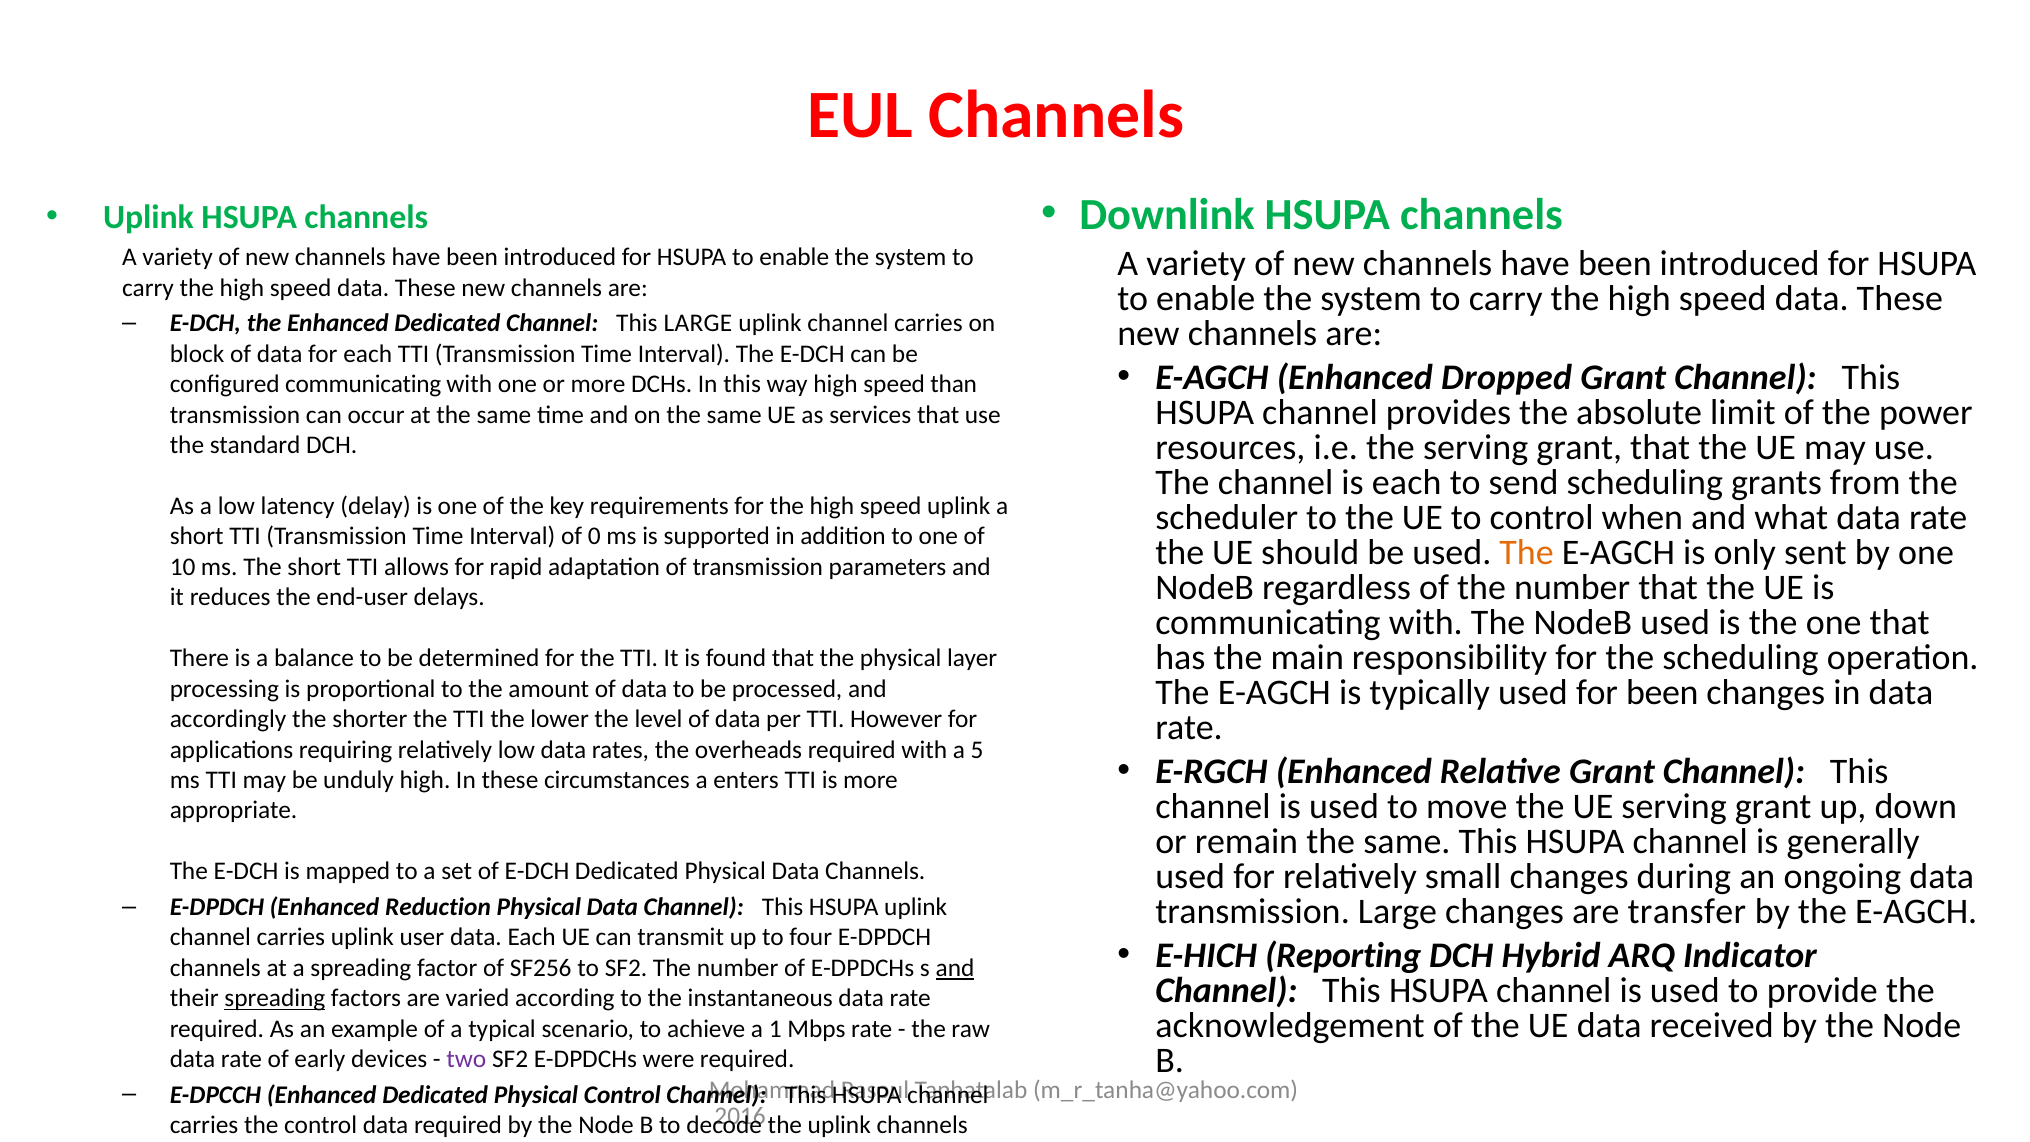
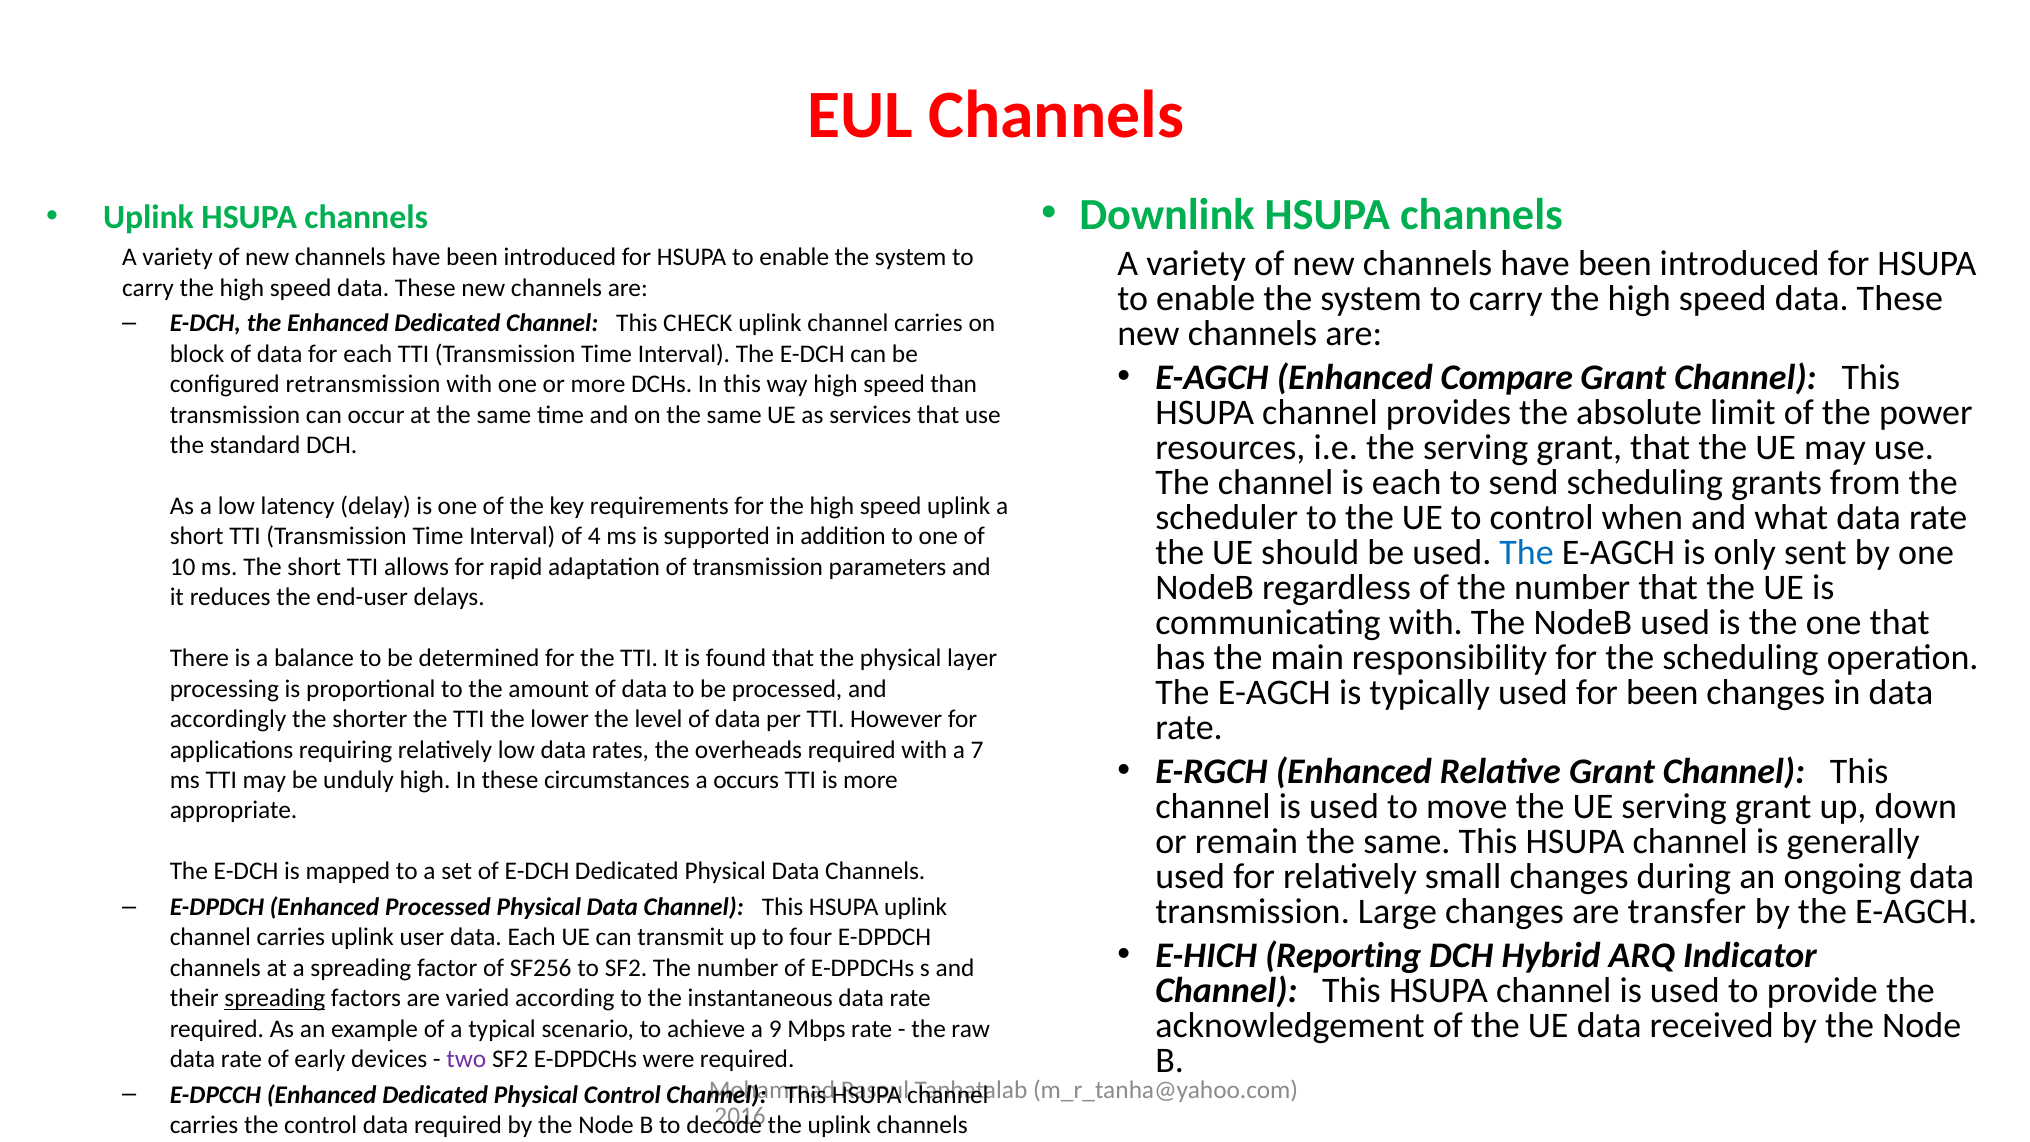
This LARGE: LARGE -> CHECK
Dropped: Dropped -> Compare
configured communicating: communicating -> retransmission
0: 0 -> 4
The at (1527, 552) colour: orange -> blue
5: 5 -> 7
enters: enters -> occurs
Enhanced Reduction: Reduction -> Processed
and at (955, 968) underline: present -> none
1: 1 -> 9
